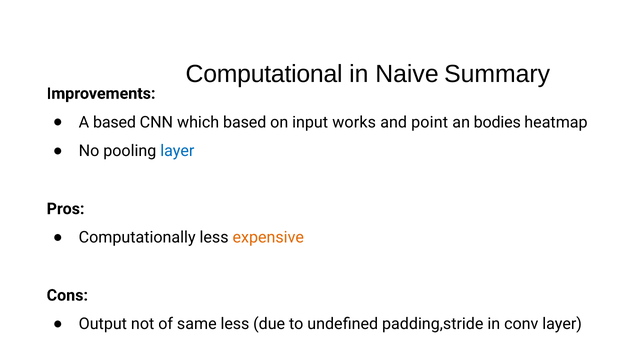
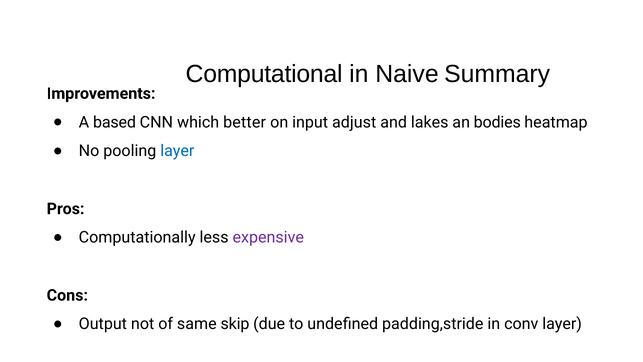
which based: based -> better
works: works -> adjust
point: point -> lakes
expensive colour: orange -> purple
same less: less -> skip
